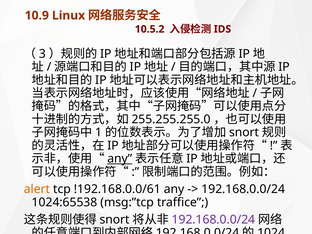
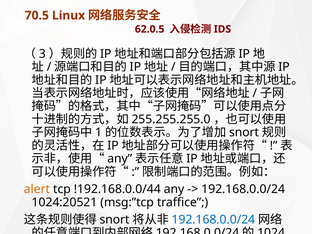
10.9: 10.9 -> 70.5
10.5.2: 10.5.2 -> 62.0.5
any at (120, 159) underline: present -> none
!192.168.0.0/61: !192.168.0.0/61 -> !192.168.0.0/44
1024:65538: 1024:65538 -> 1024:20521
192.168.0.0/24 at (213, 220) colour: purple -> blue
